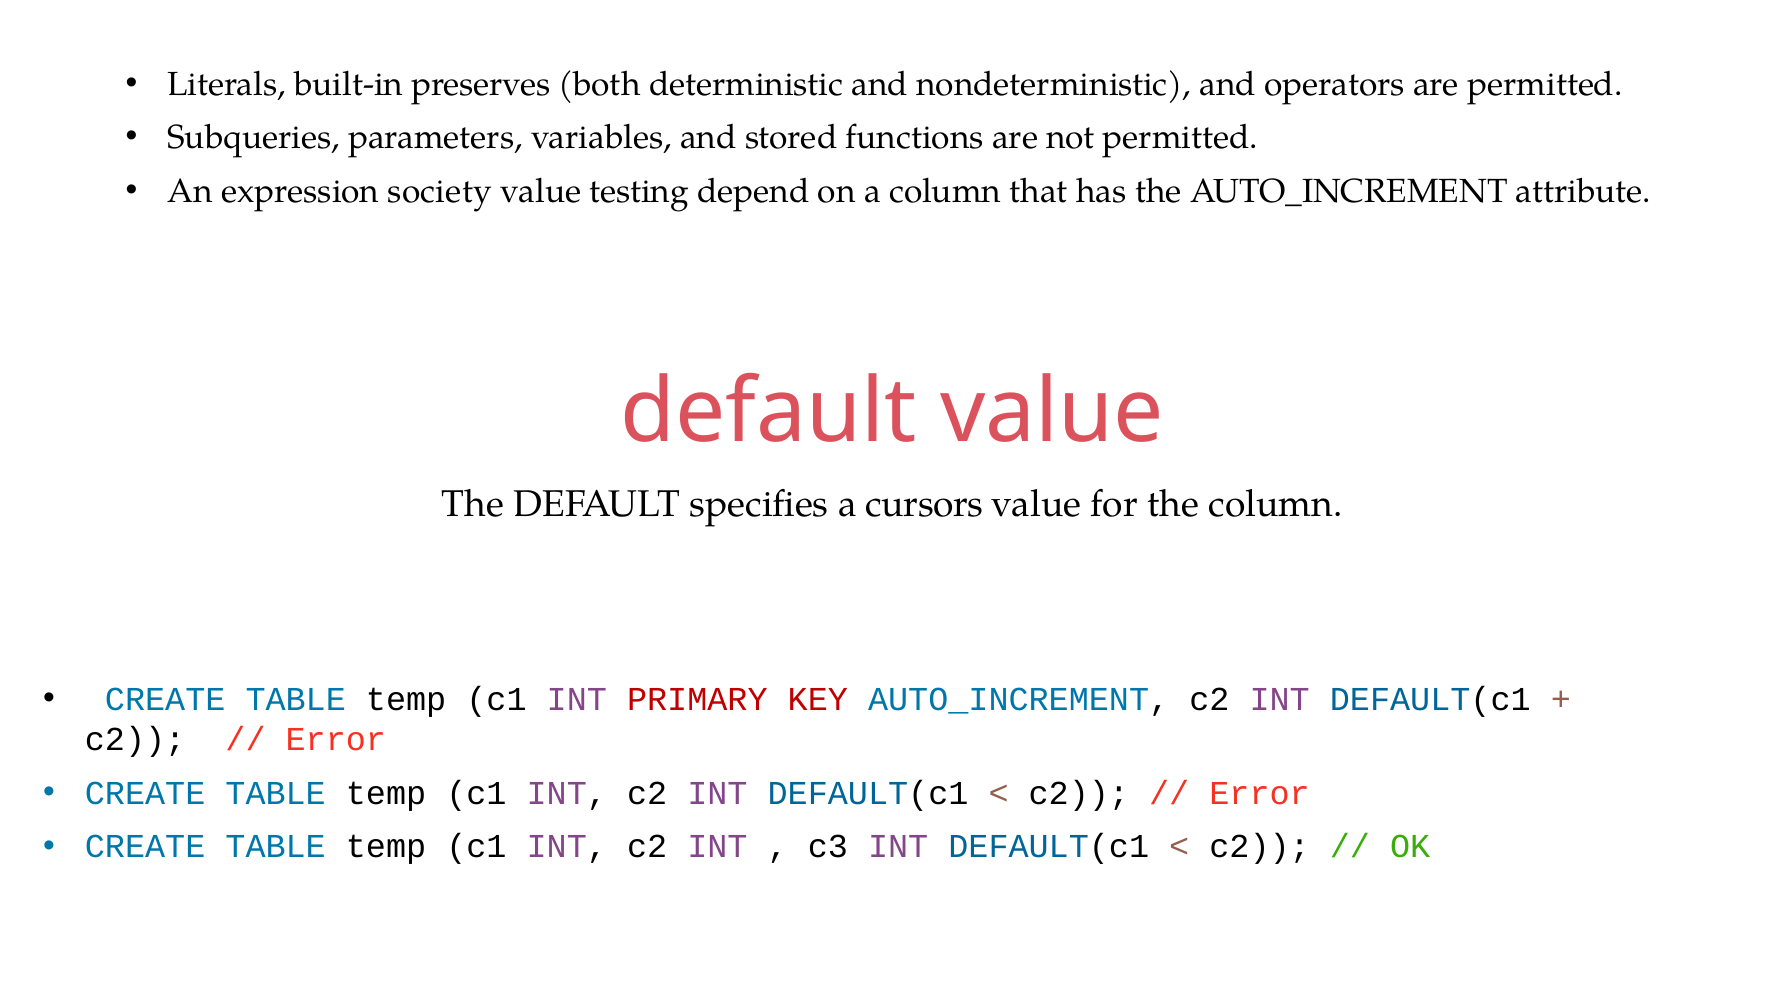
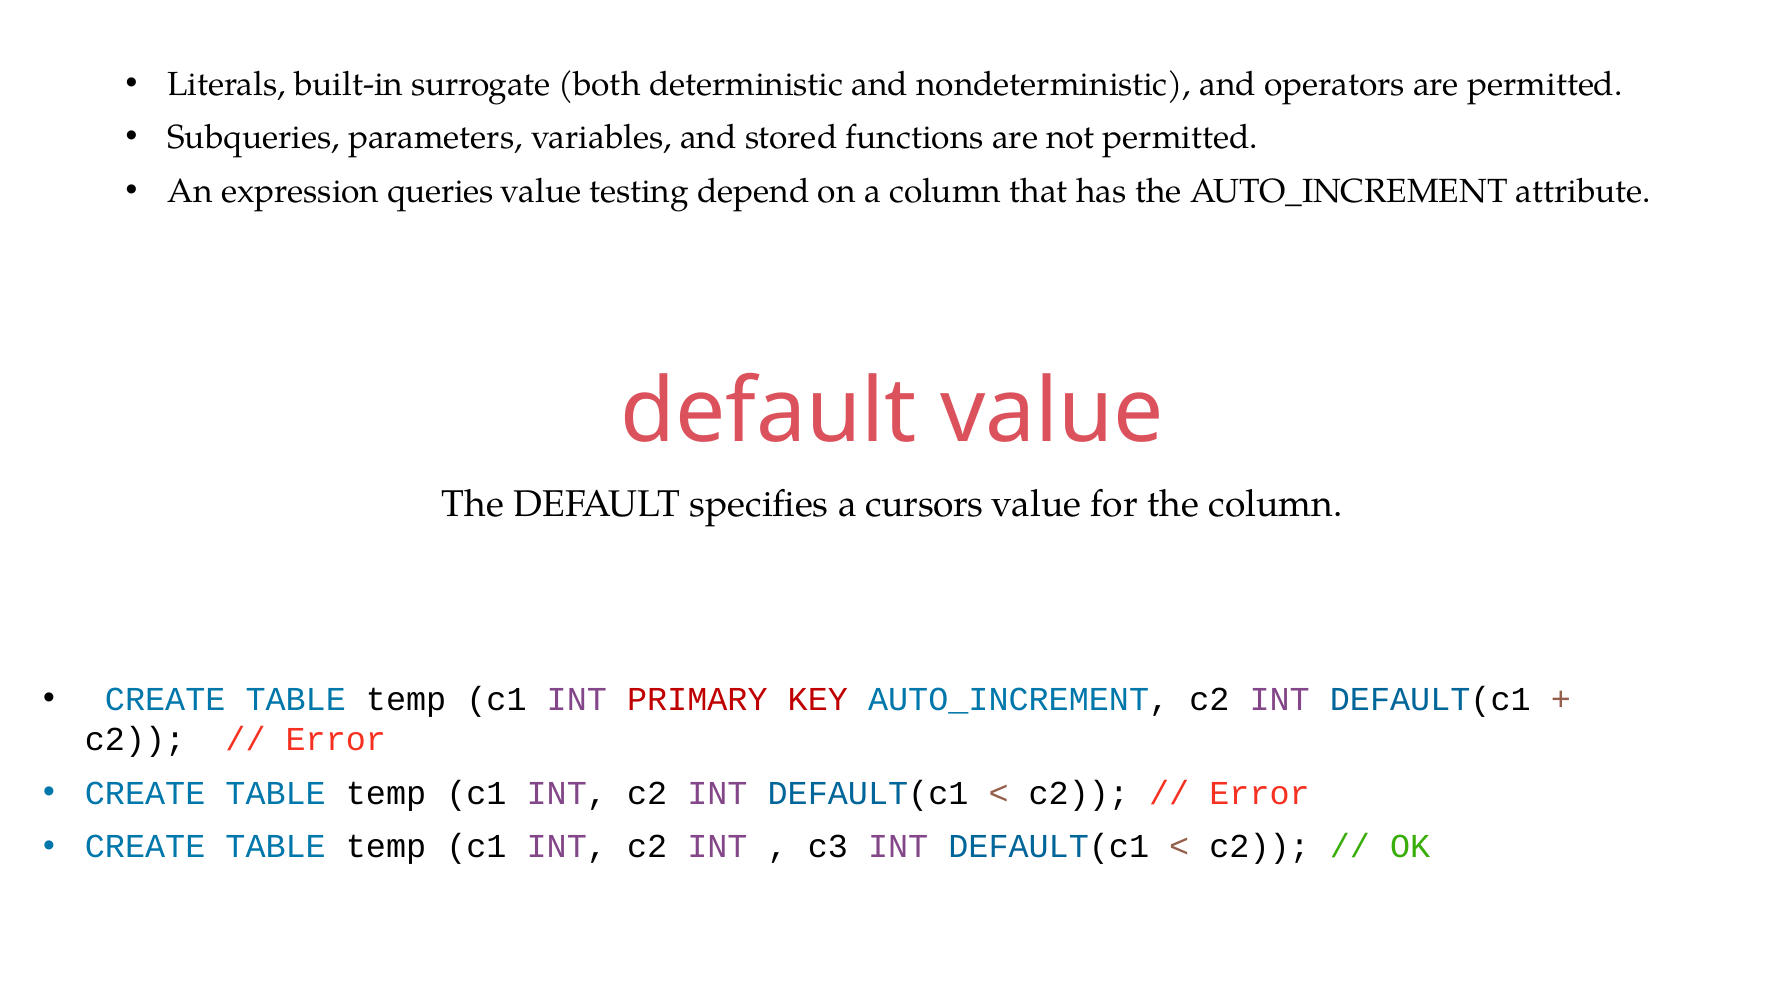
preserves: preserves -> surrogate
society: society -> queries
